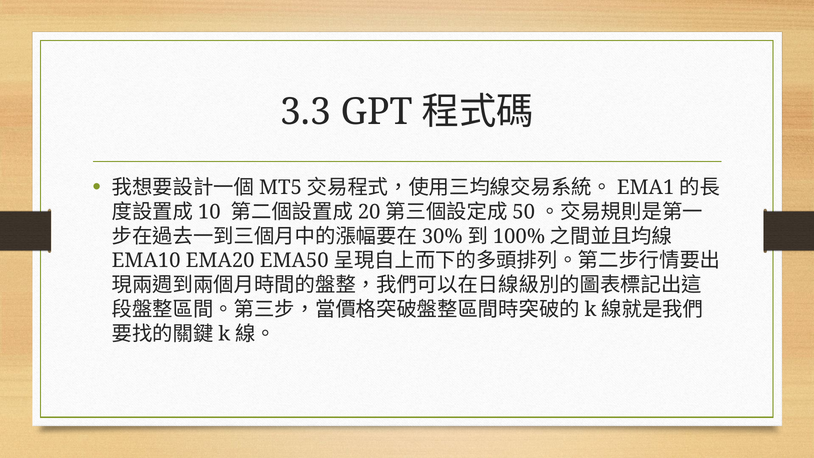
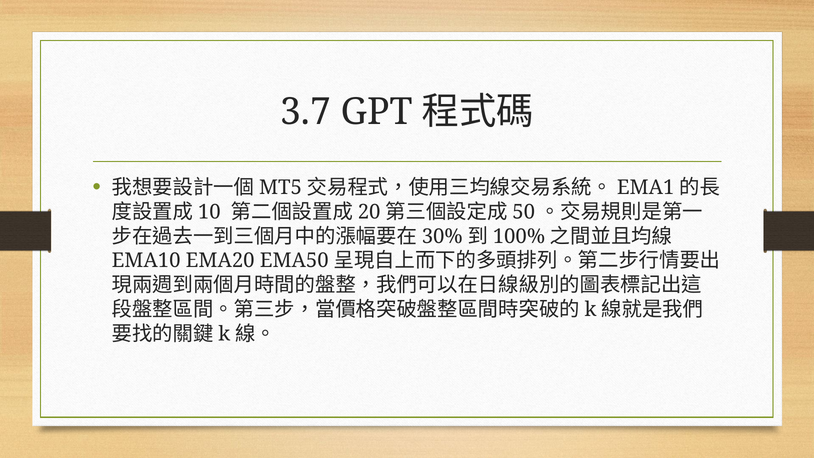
3.3: 3.3 -> 3.7
